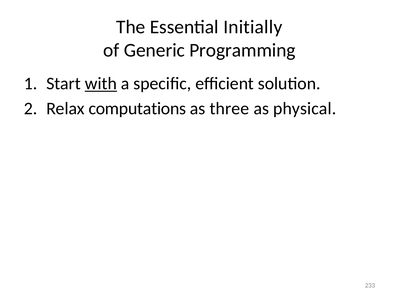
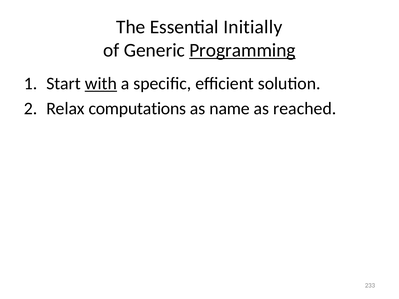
Programming underline: none -> present
three: three -> name
physical: physical -> reached
